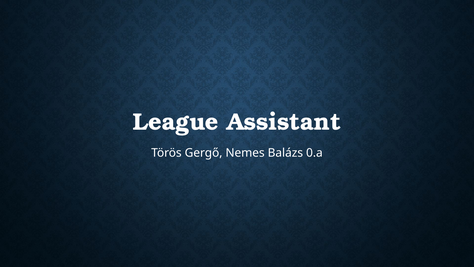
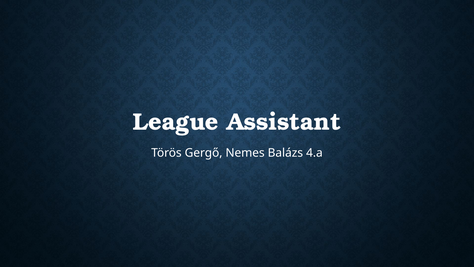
0.a: 0.a -> 4.a
